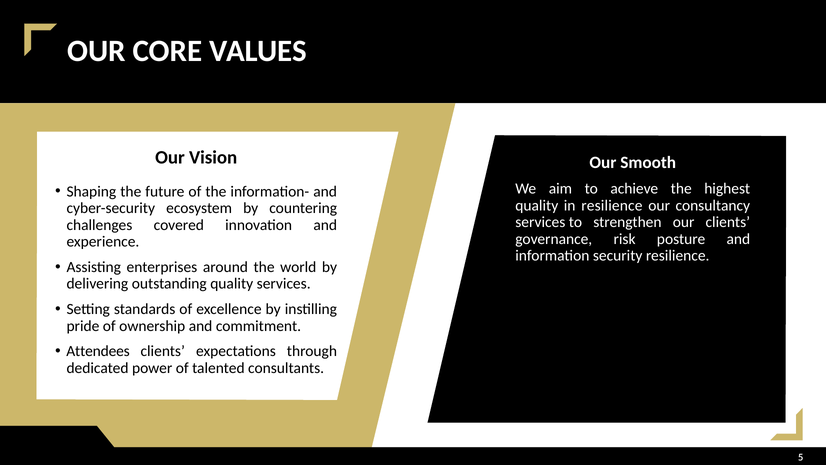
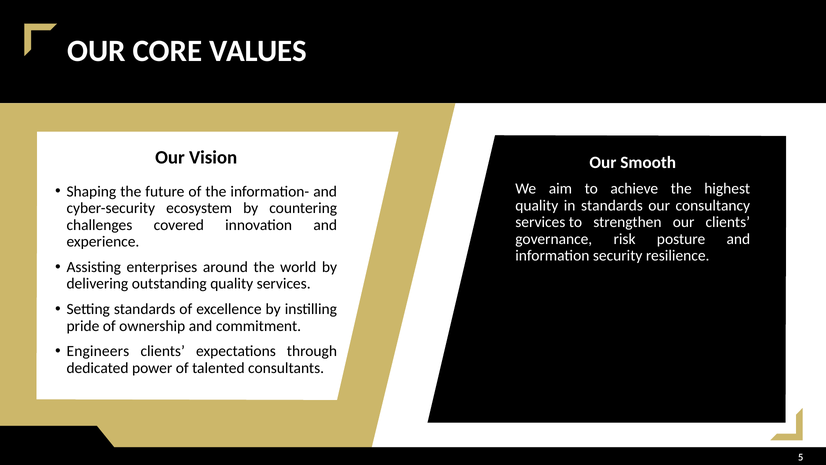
in resilience: resilience -> standards
Attendees: Attendees -> Engineers
